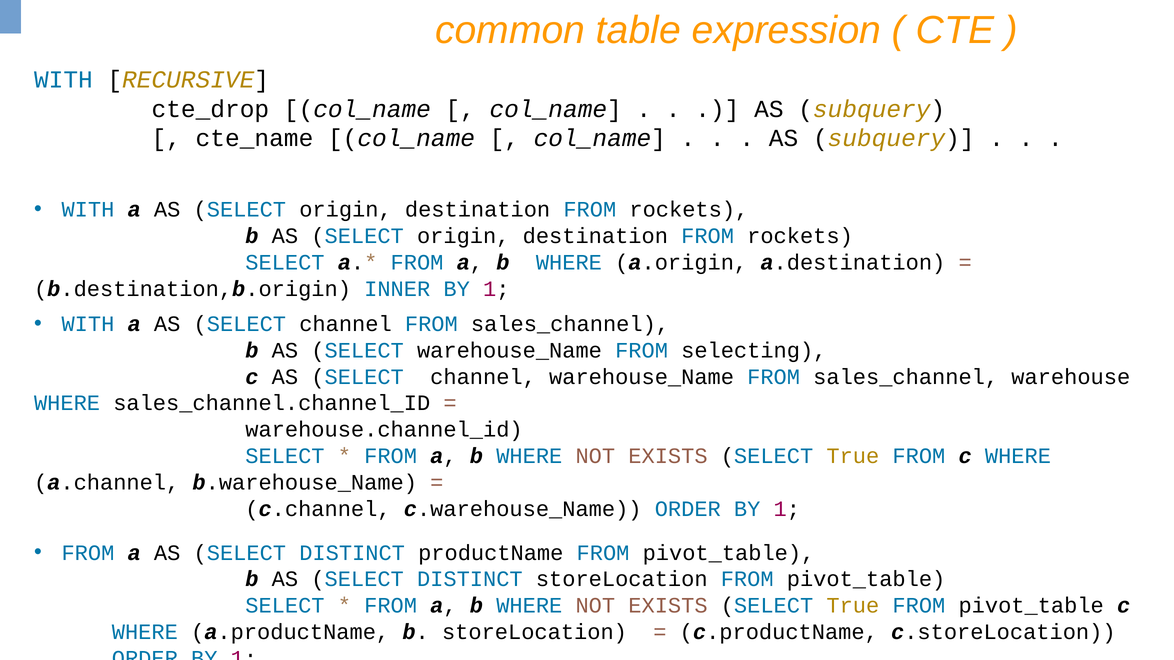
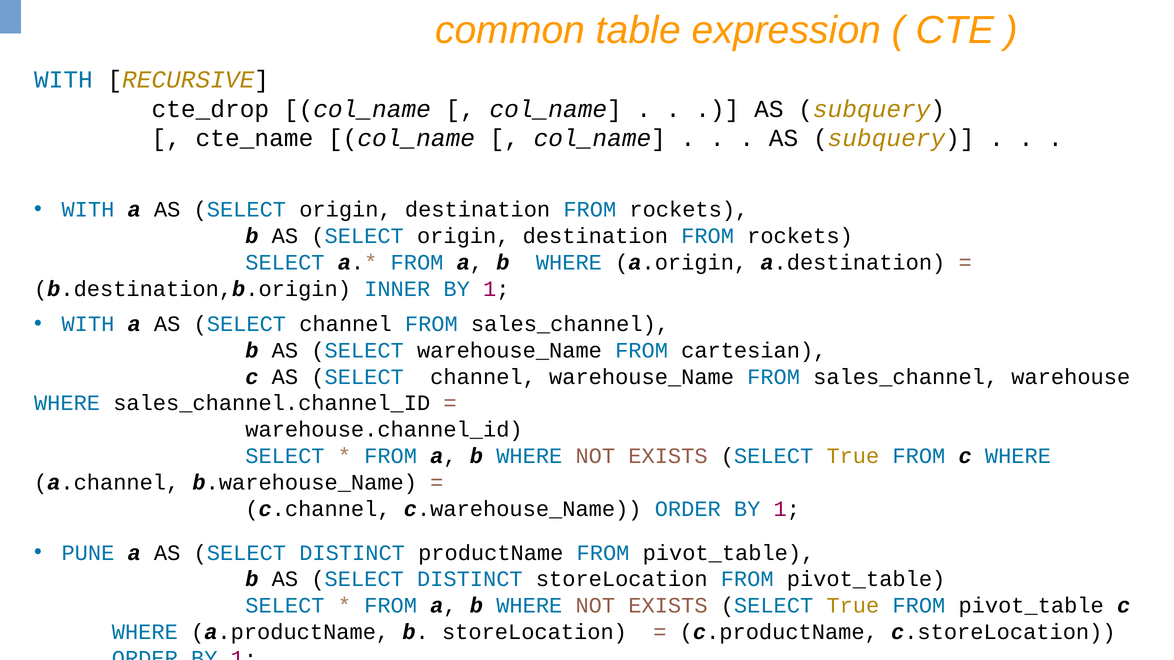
selecting: selecting -> cartesian
FROM at (88, 553): FROM -> PUNE
